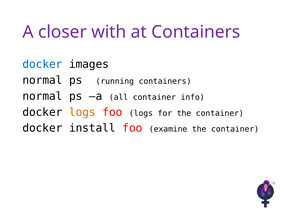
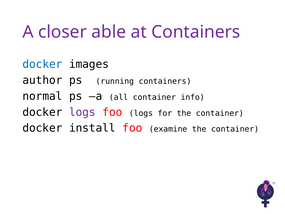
with: with -> able
normal at (42, 80): normal -> author
logs at (82, 112) colour: orange -> purple
